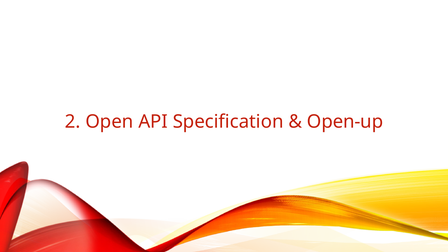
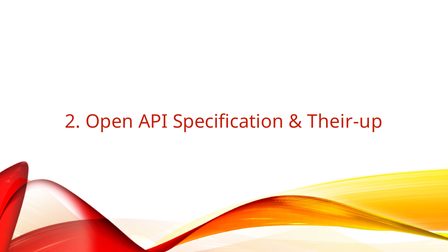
Open-up: Open-up -> Their-up
